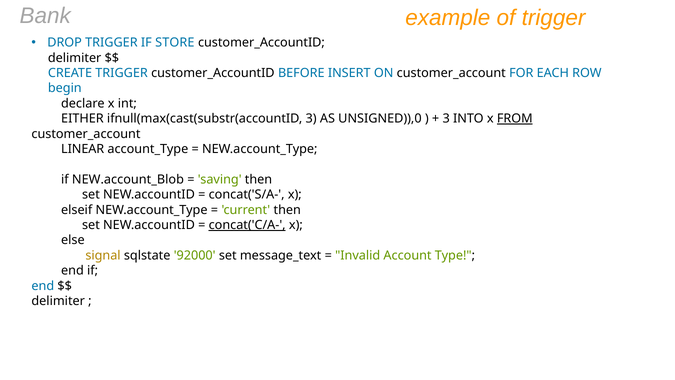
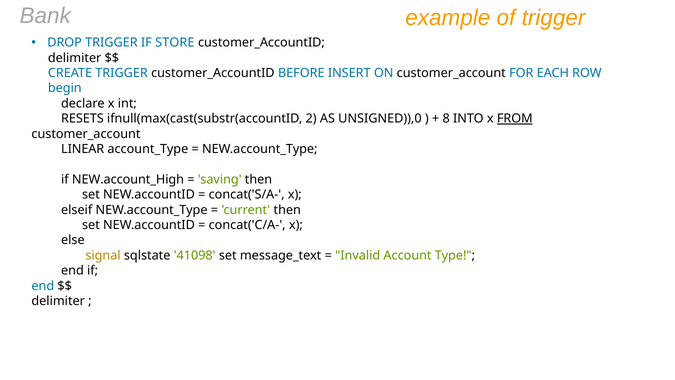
EITHER: EITHER -> RESETS
ifnull(max(cast(substr(accountID 3: 3 -> 2
3 at (446, 119): 3 -> 8
NEW.account_Blob: NEW.account_Blob -> NEW.account_High
concat('C/A- underline: present -> none
92000: 92000 -> 41098
